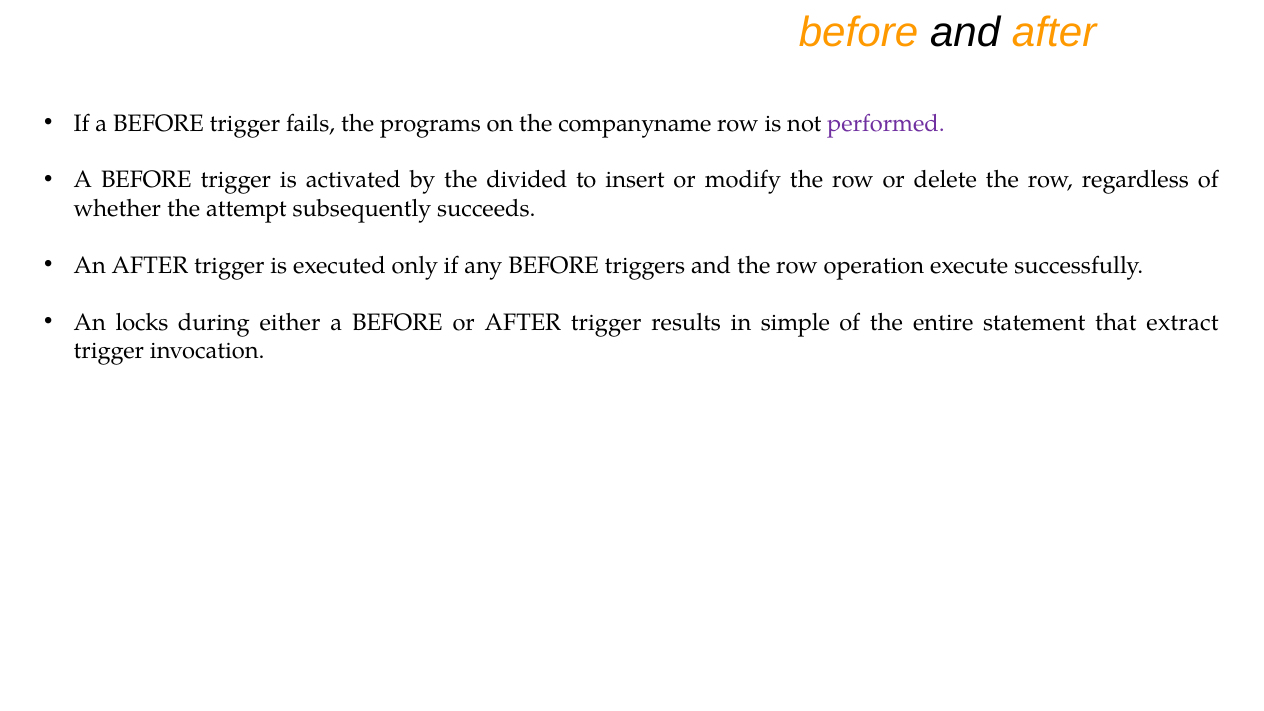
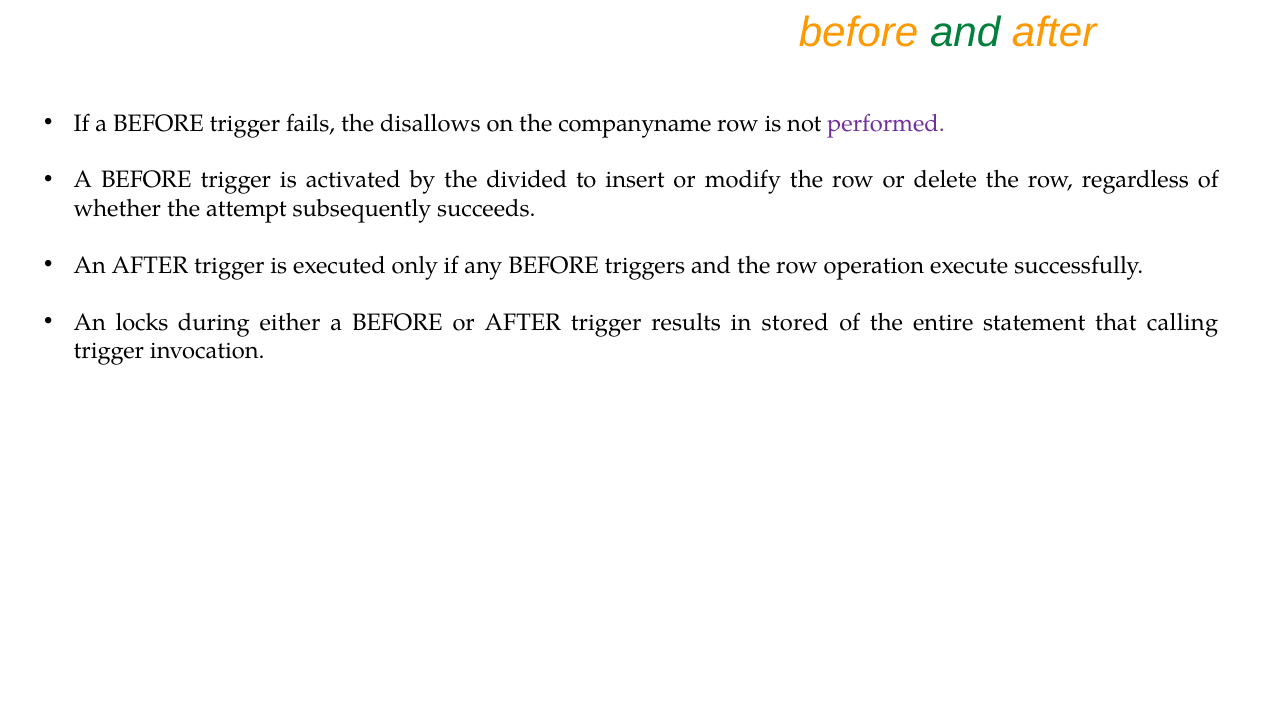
and at (965, 33) colour: black -> green
programs: programs -> disallows
simple: simple -> stored
extract: extract -> calling
